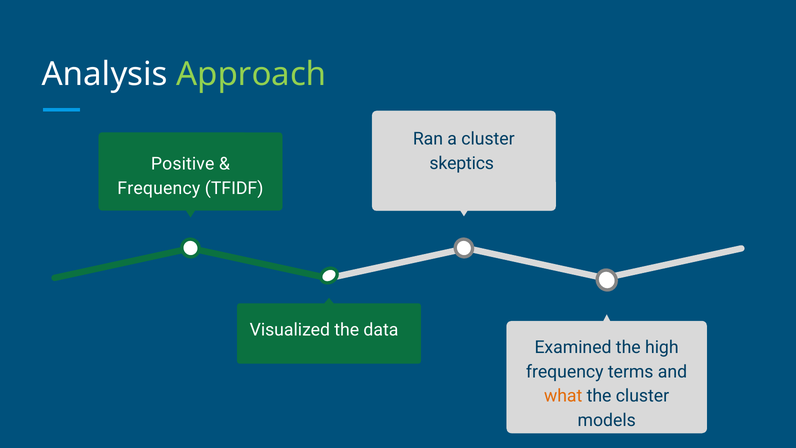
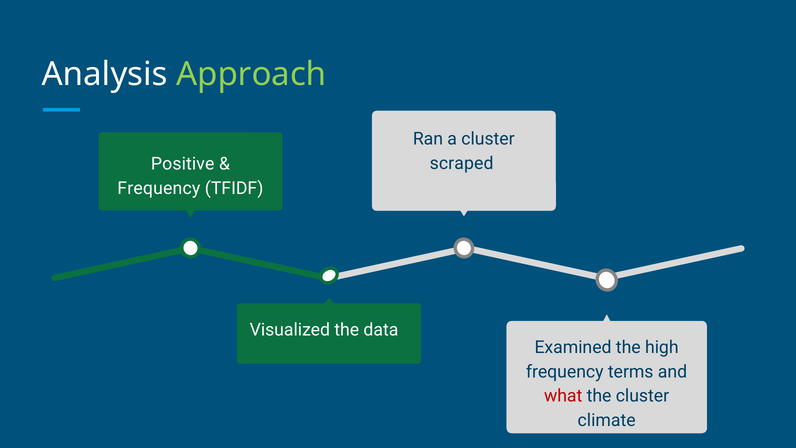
skeptics: skeptics -> scraped
what colour: orange -> red
models: models -> climate
